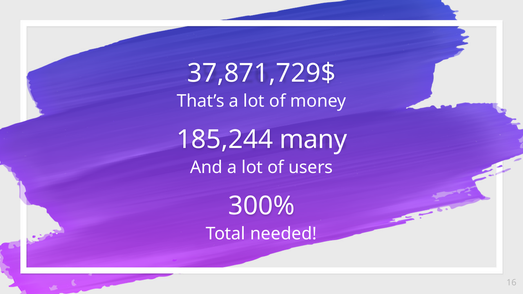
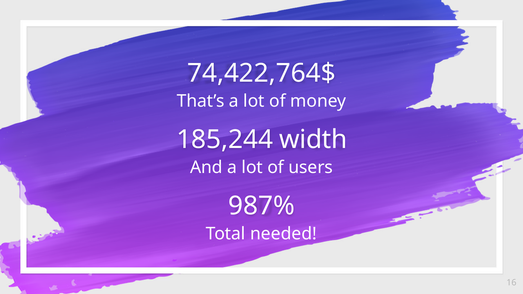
37,871,729$: 37,871,729$ -> 74,422,764$
many: many -> width
300%: 300% -> 987%
